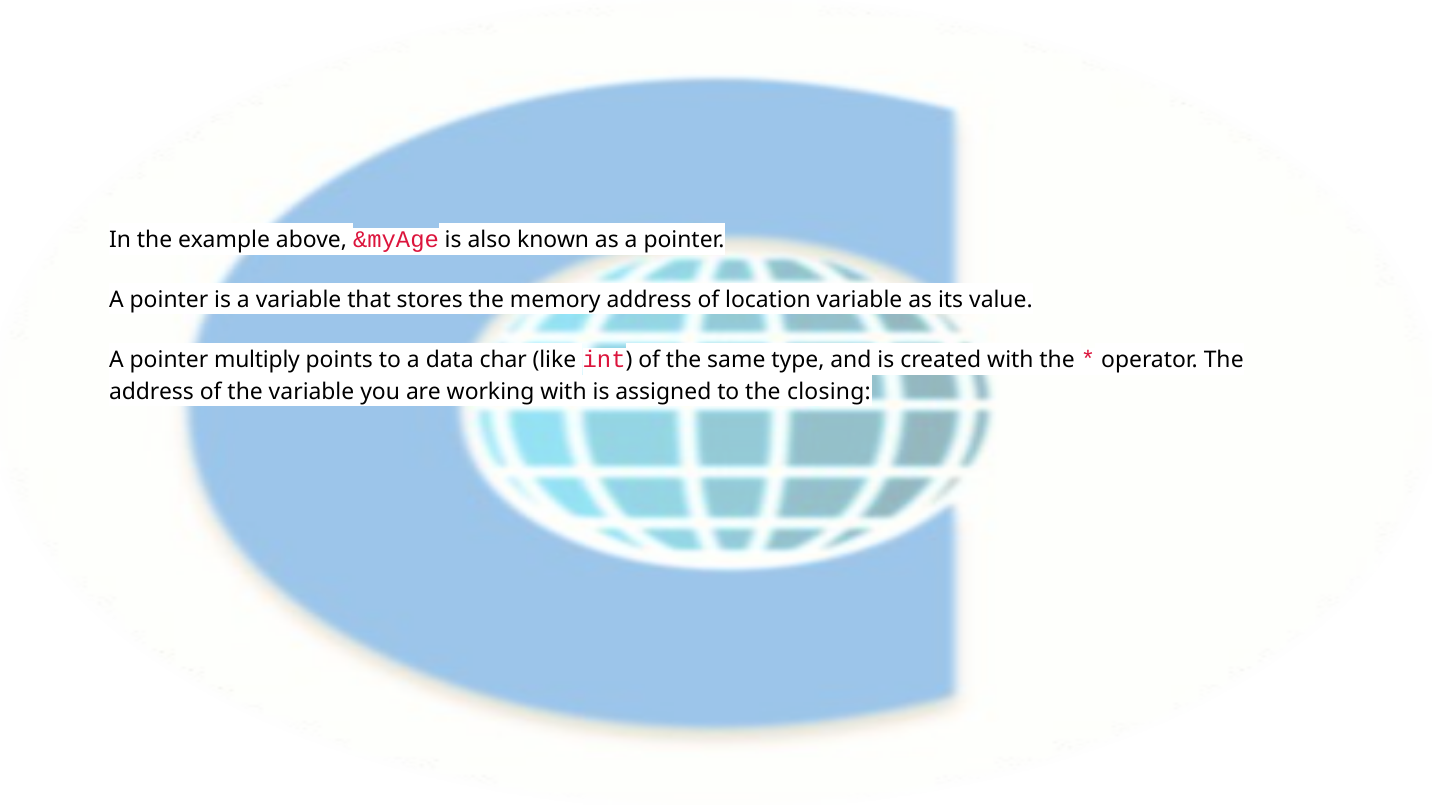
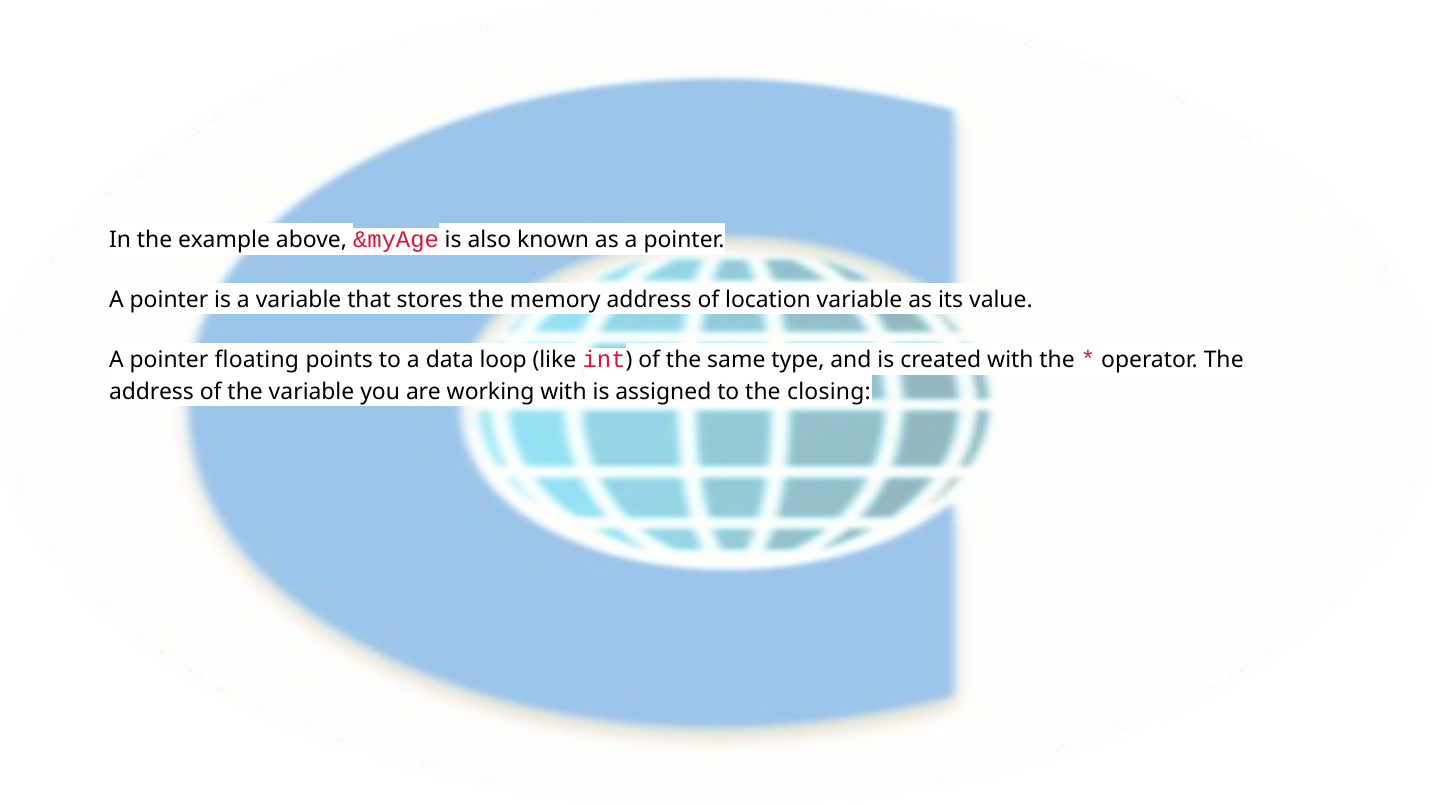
multiply: multiply -> floating
char: char -> loop
